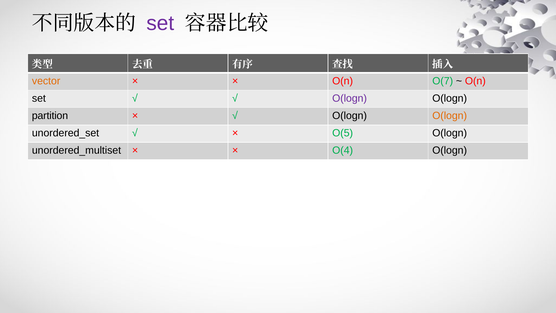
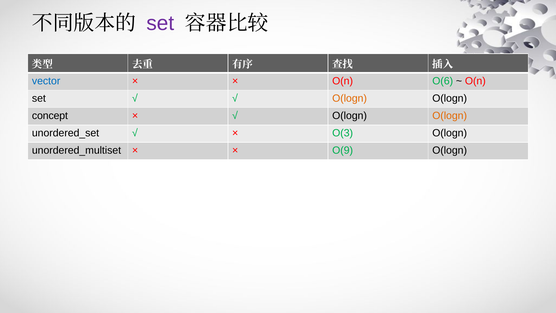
vector colour: orange -> blue
O(7: O(7 -> O(6
O(logn at (350, 98) colour: purple -> orange
partition: partition -> concept
O(5: O(5 -> O(3
O(4: O(4 -> O(9
